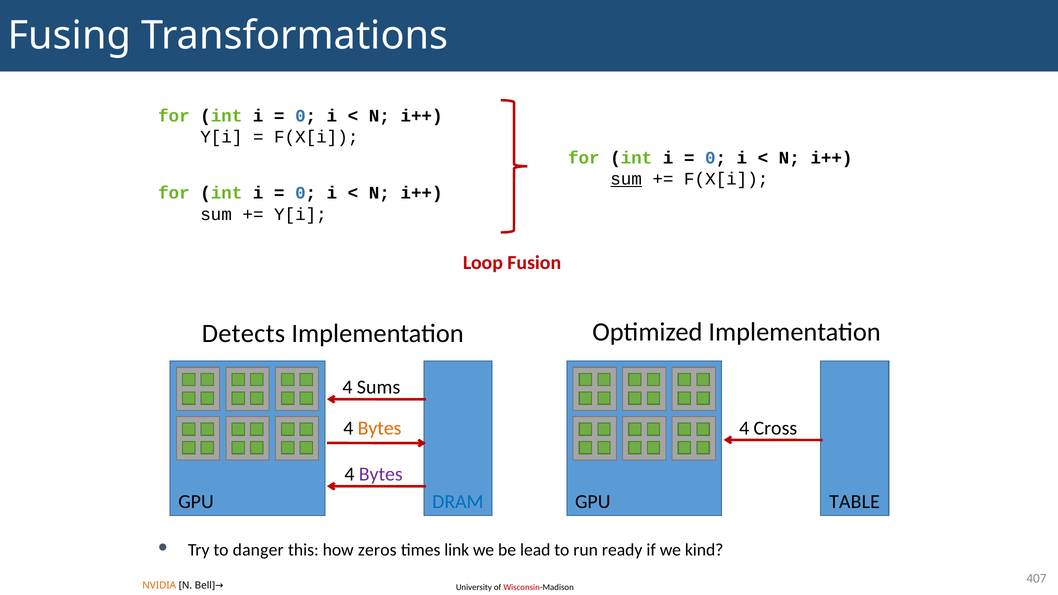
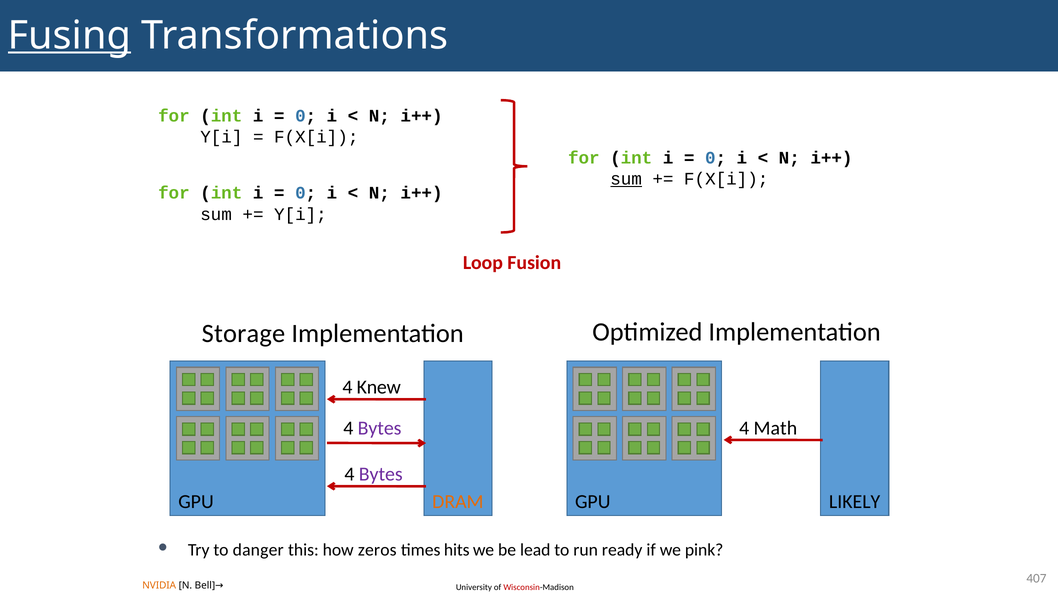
Fusing underline: none -> present
Detects: Detects -> Storage
Sums: Sums -> Knew
Bytes at (380, 428) colour: orange -> purple
Cross: Cross -> Math
DRAM colour: blue -> orange
TABLE: TABLE -> LIKELY
link: link -> hits
kind: kind -> pink
